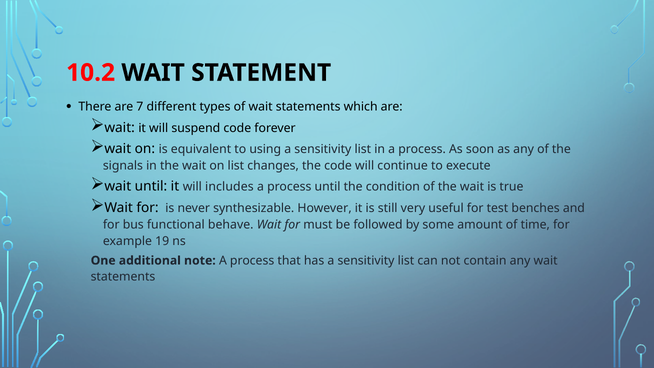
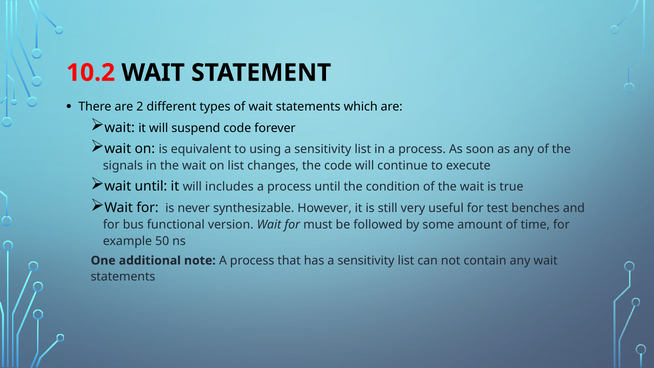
7: 7 -> 2
behave: behave -> version
19: 19 -> 50
